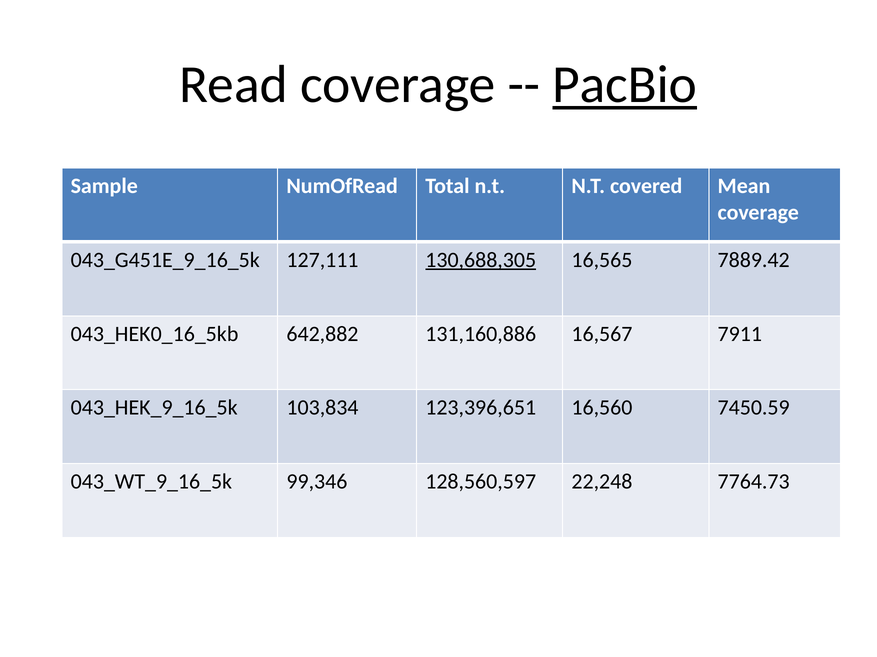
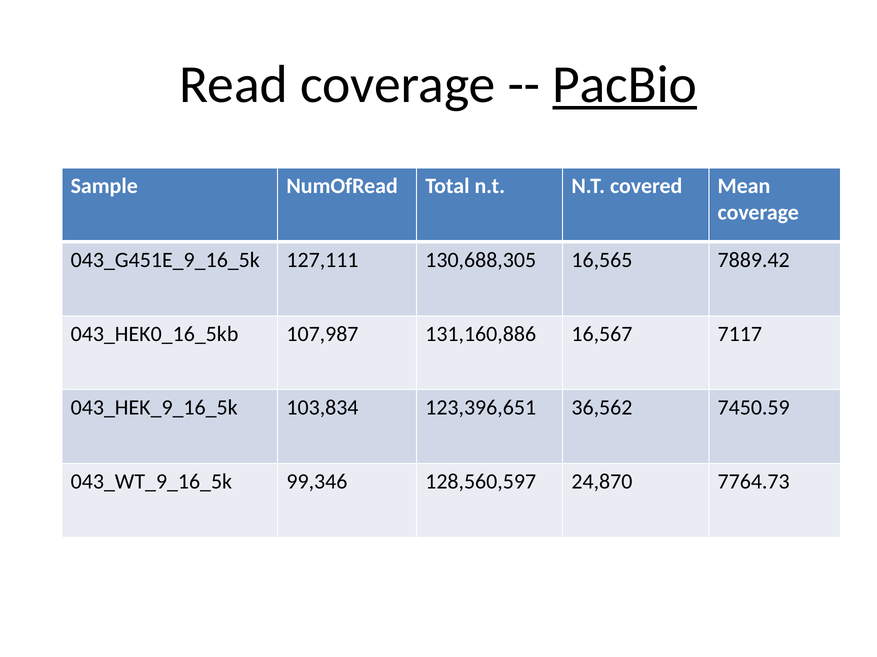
130,688,305 underline: present -> none
642,882: 642,882 -> 107,987
7911: 7911 -> 7117
16,560: 16,560 -> 36,562
22,248: 22,248 -> 24,870
